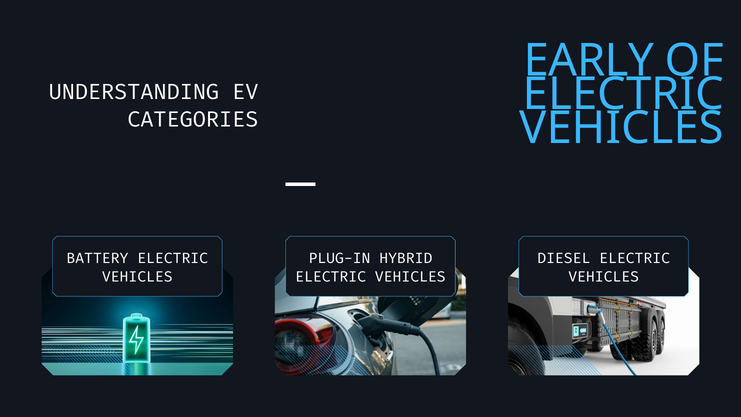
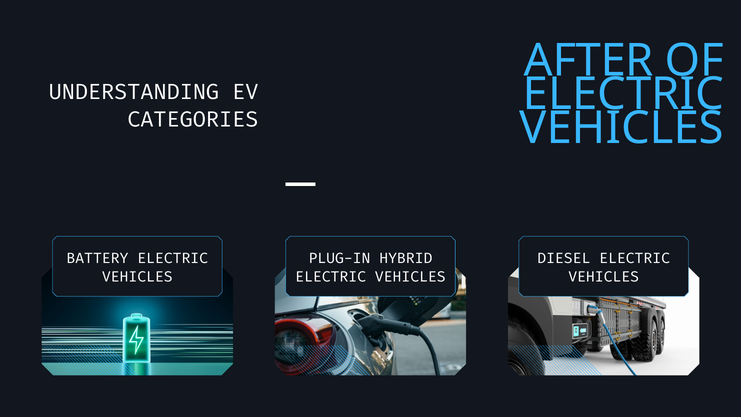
EARLY: EARLY -> AFTER
